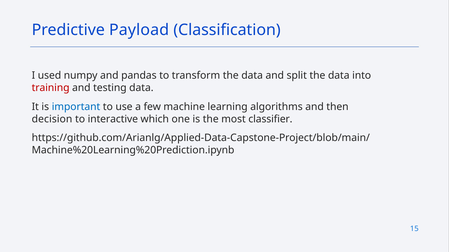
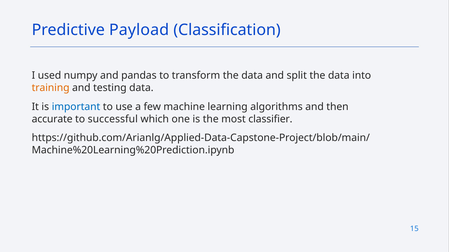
training colour: red -> orange
decision: decision -> accurate
interactive: interactive -> successful
